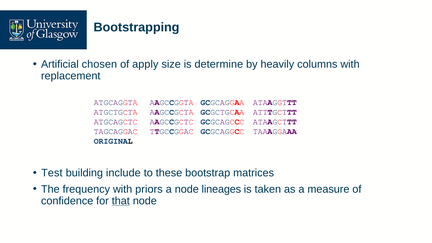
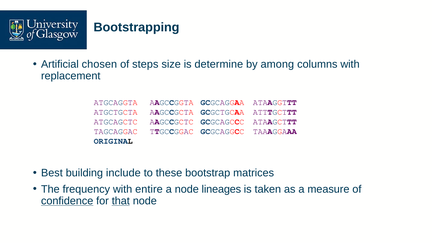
apply: apply -> steps
heavily: heavily -> among
Test: Test -> Best
priors: priors -> entire
confidence underline: none -> present
